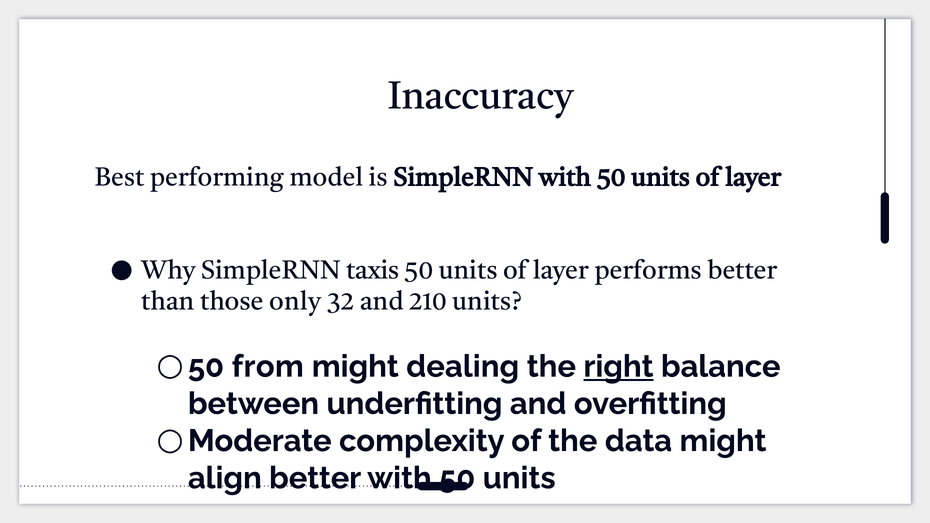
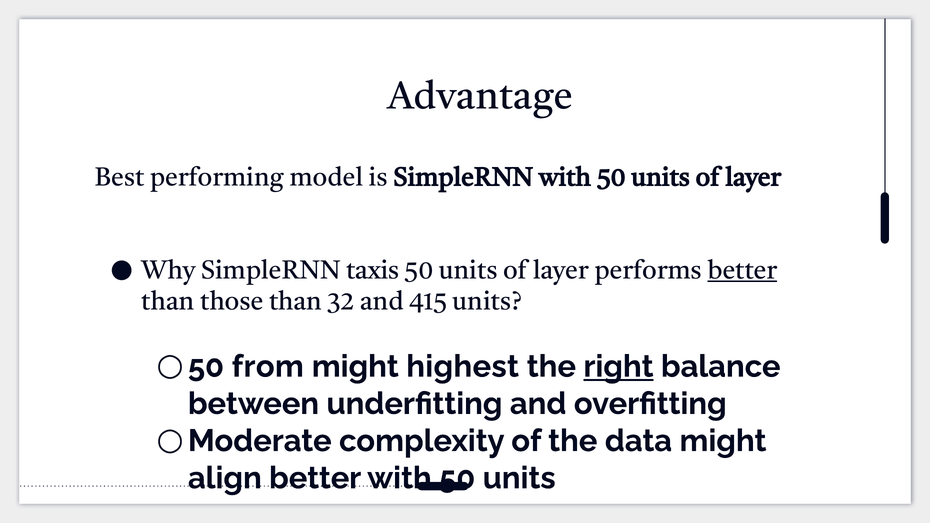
Inaccuracy at (481, 96): Inaccuracy -> Advantage
better at (742, 270) underline: none -> present
those only: only -> than
210: 210 -> 415
might dealing: dealing -> highest
